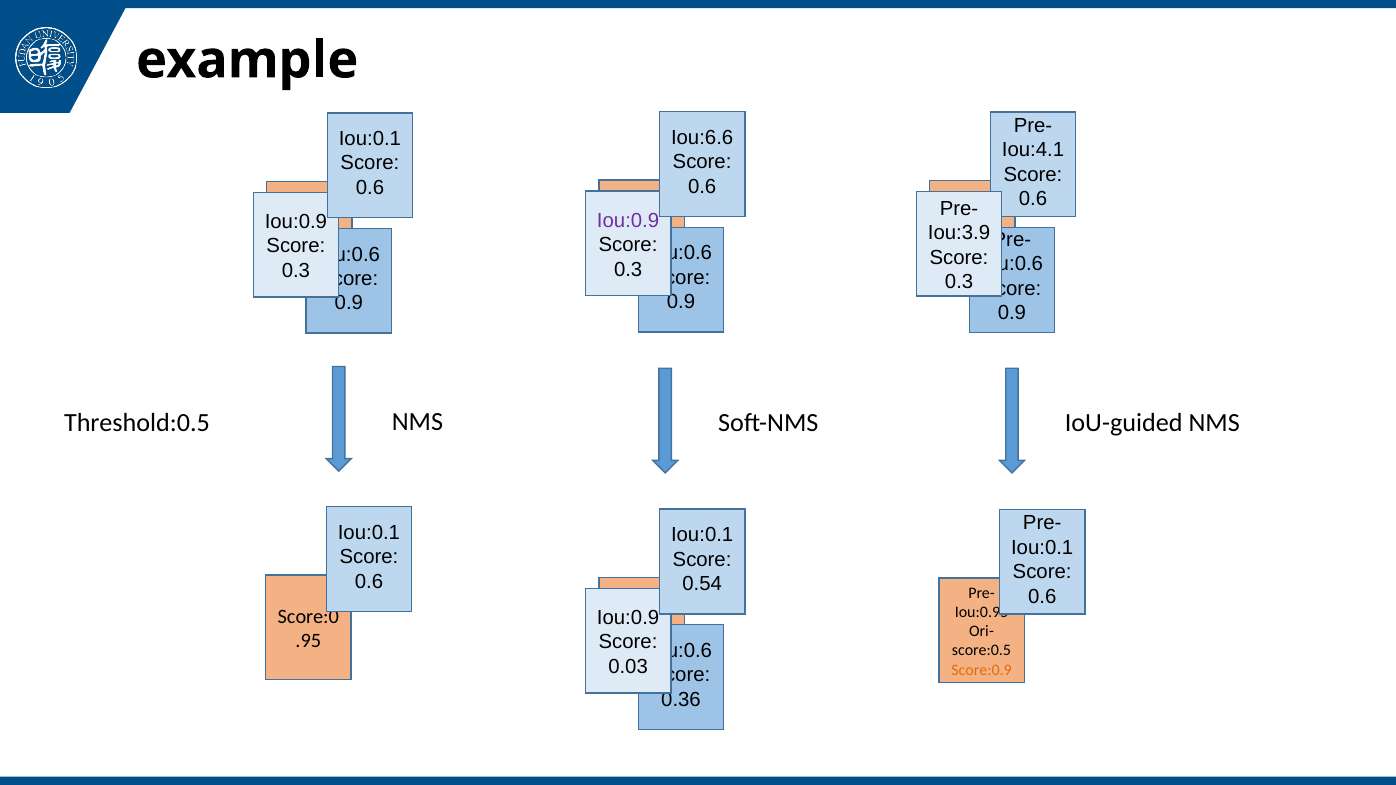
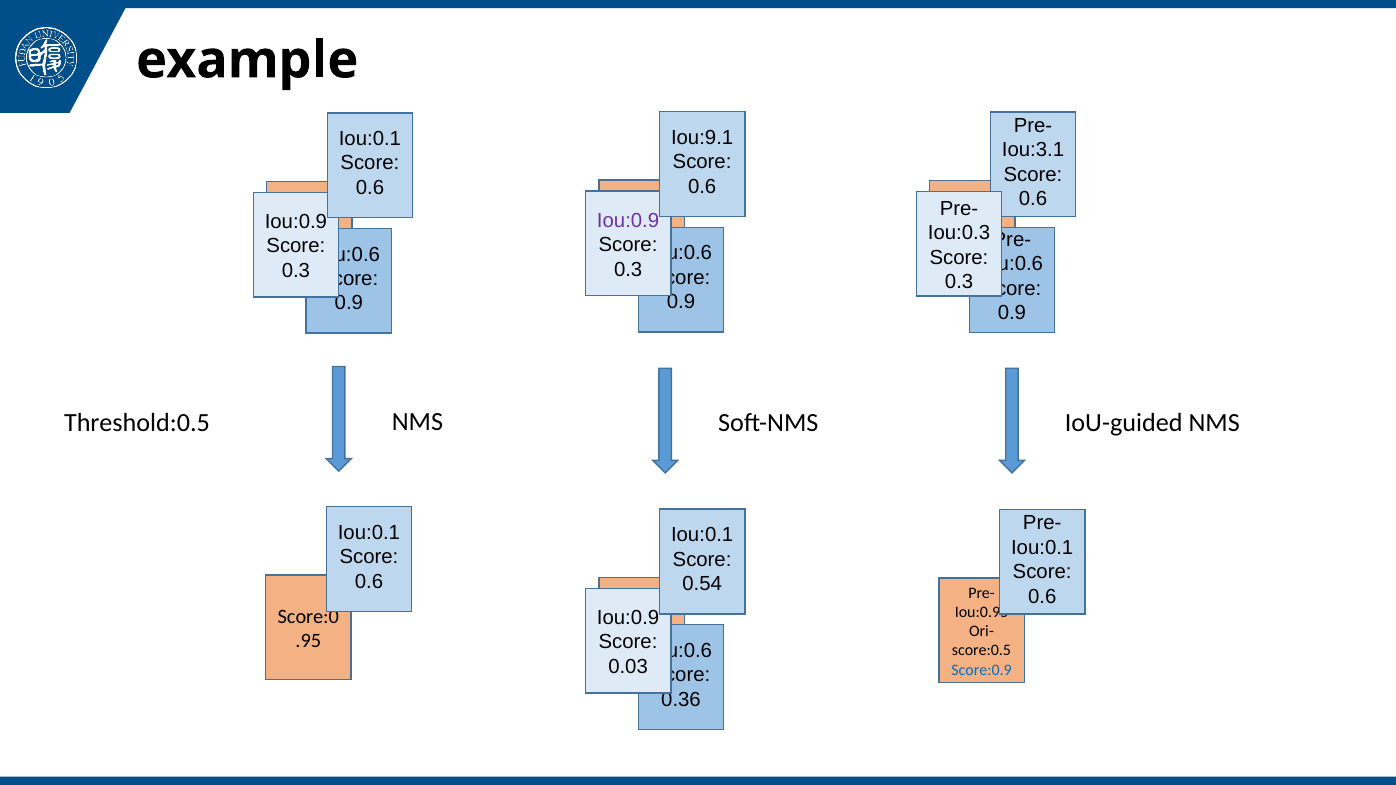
Iou:6.6: Iou:6.6 -> Iou:9.1
Iou:4.1: Iou:4.1 -> Iou:3.1
Iou:3.9: Iou:3.9 -> Iou:0.3
Score:0.9 colour: orange -> blue
